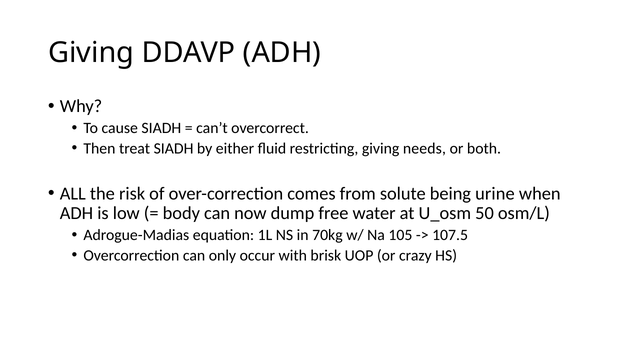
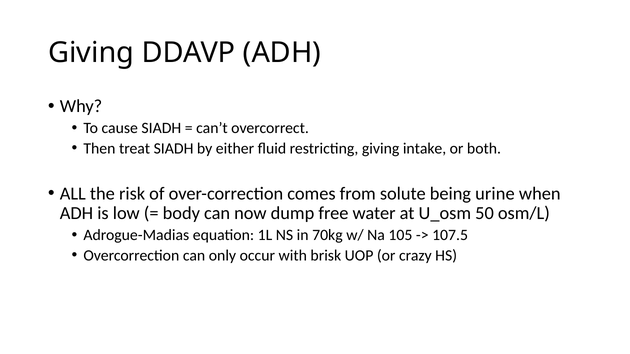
needs: needs -> intake
